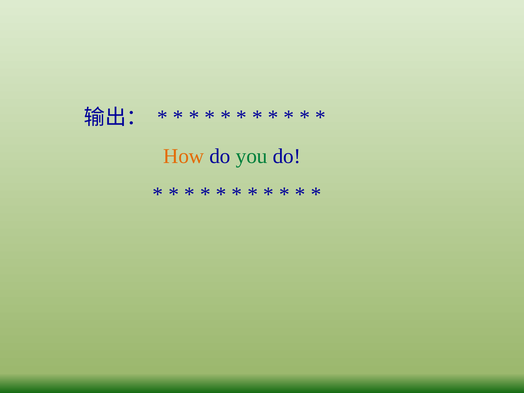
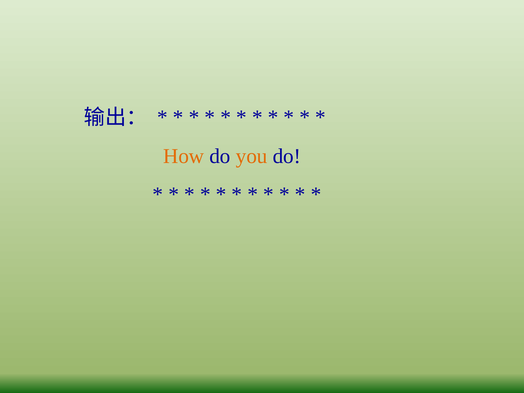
you colour: green -> orange
